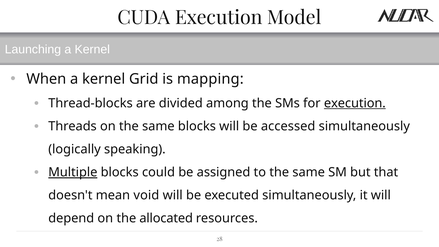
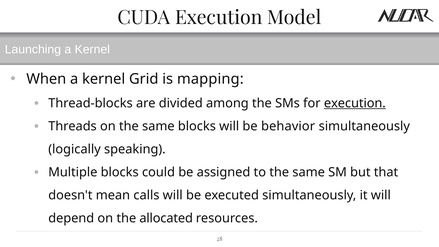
accessed: accessed -> behavior
Multiple underline: present -> none
void: void -> calls
